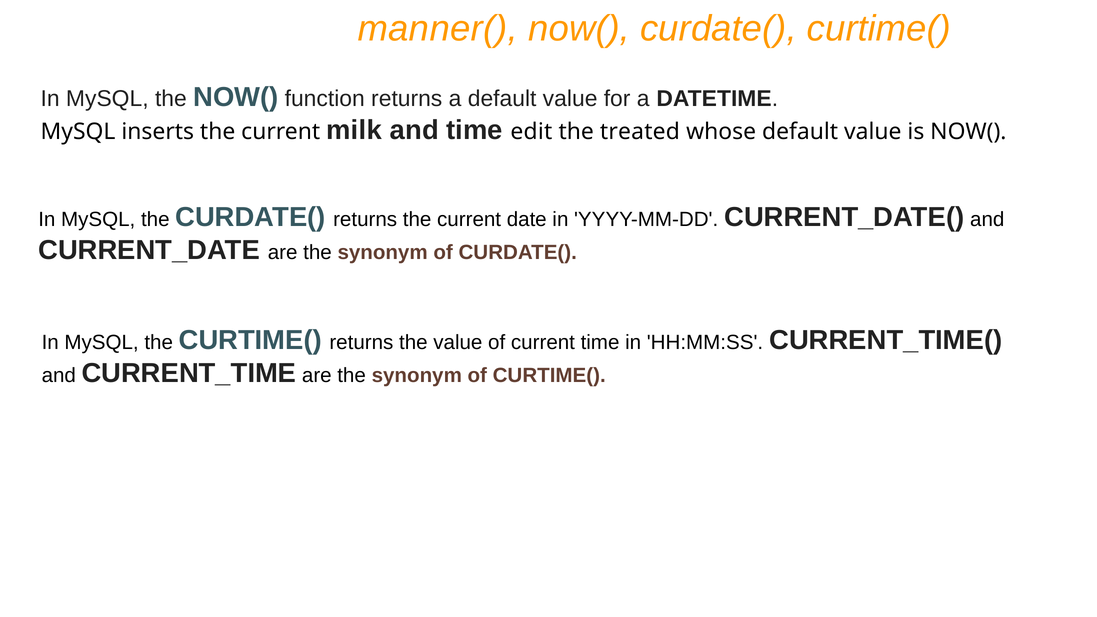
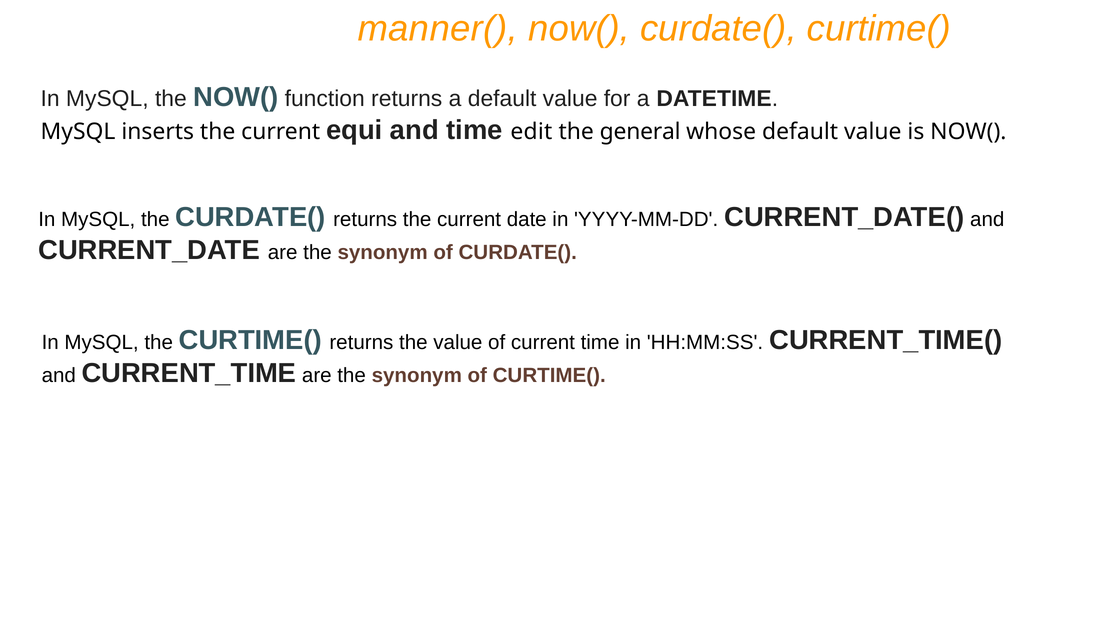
milk: milk -> equi
treated: treated -> general
